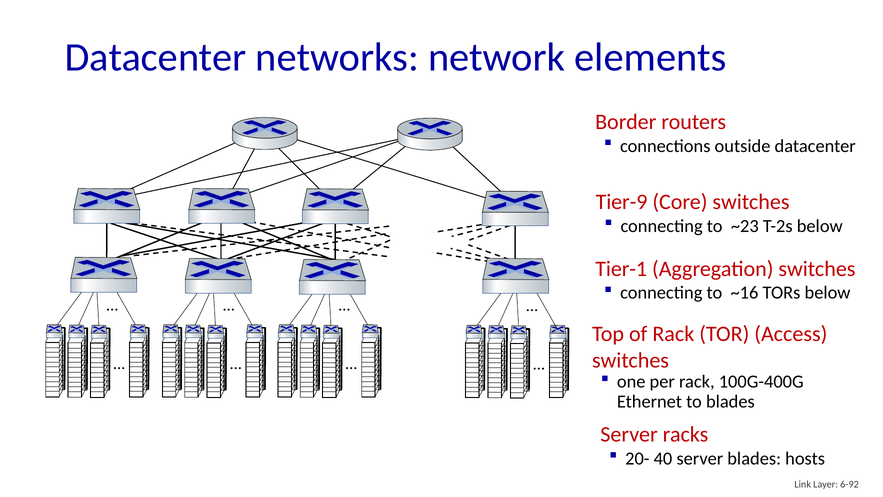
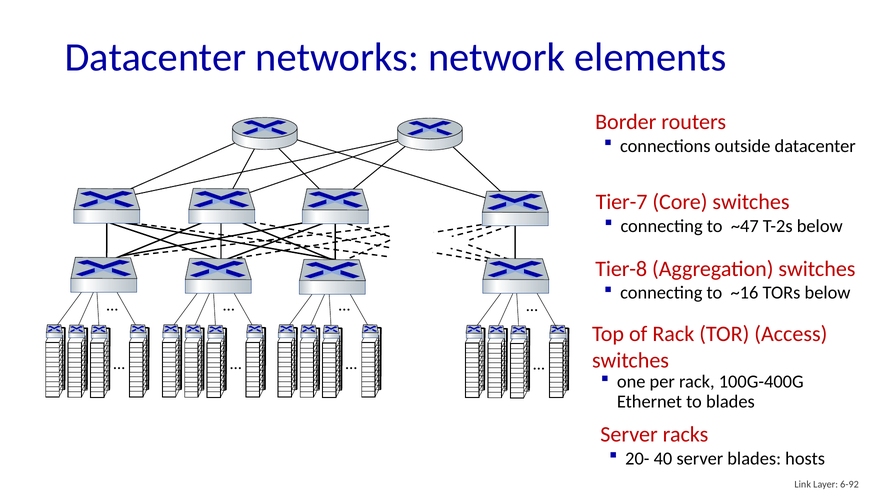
Tier-9: Tier-9 -> Tier-7
~23: ~23 -> ~47
Tier-1: Tier-1 -> Tier-8
